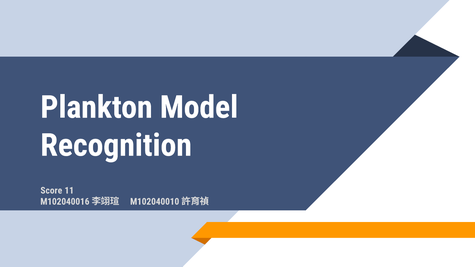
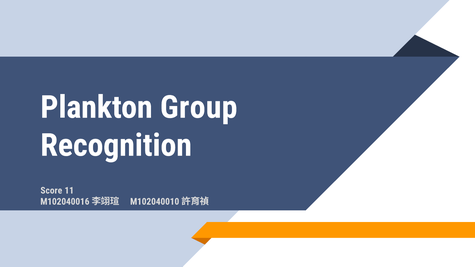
Model: Model -> Group
